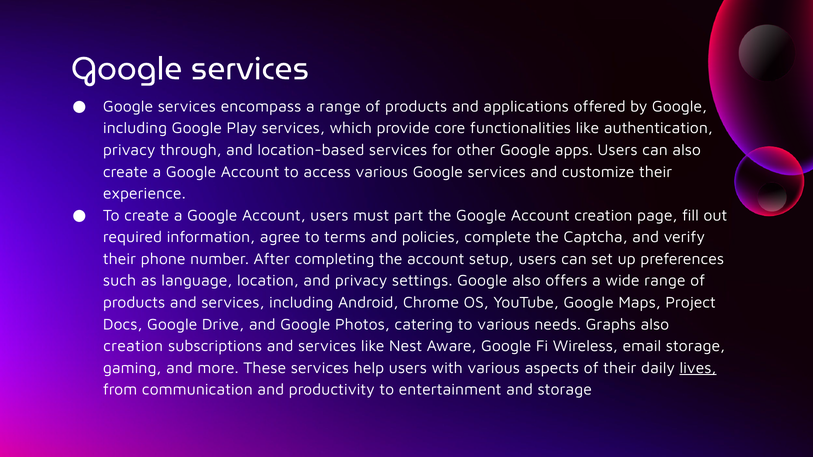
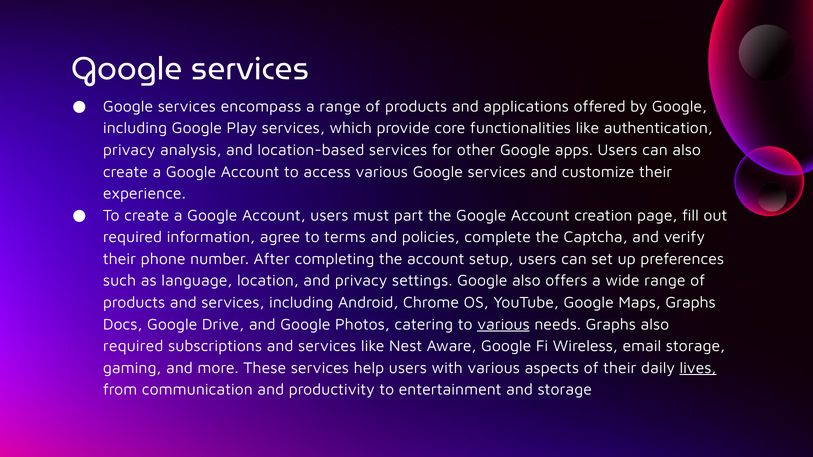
through: through -> analysis
Maps Project: Project -> Graphs
various at (503, 325) underline: none -> present
creation at (133, 346): creation -> required
